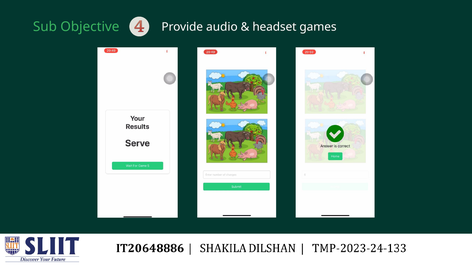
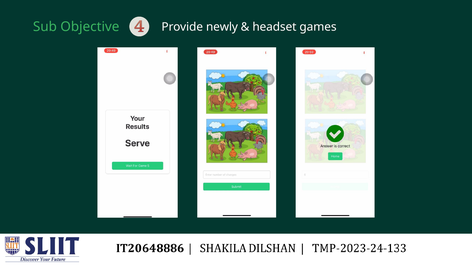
audio: audio -> newly
